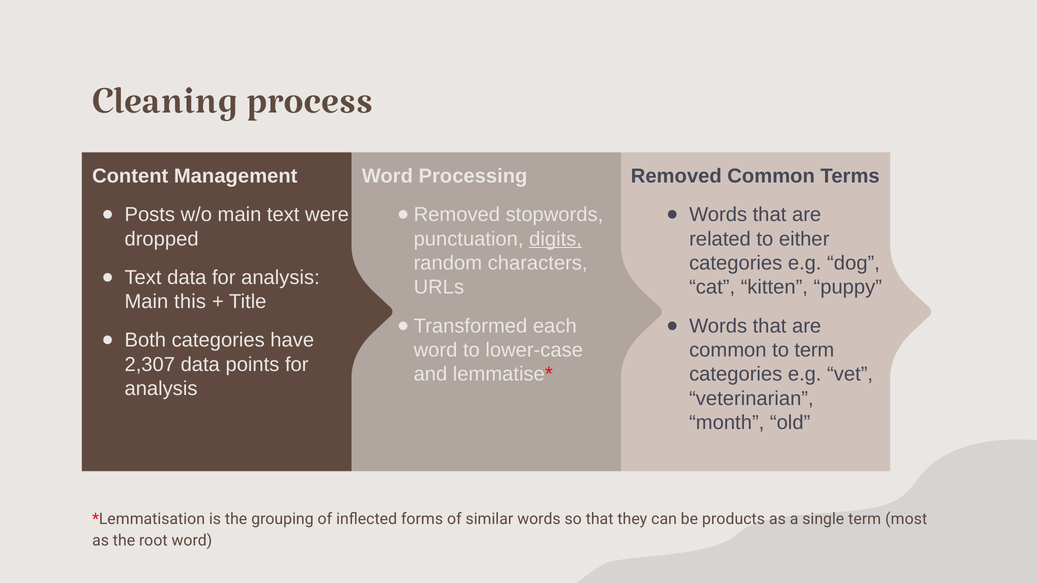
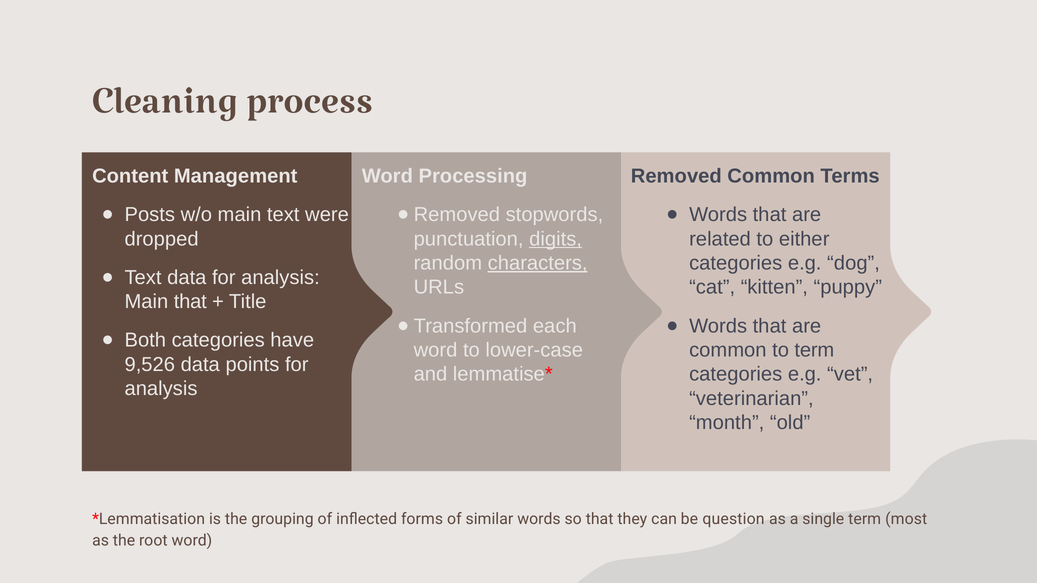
characters underline: none -> present
Main this: this -> that
2,307: 2,307 -> 9,526
products: products -> question
